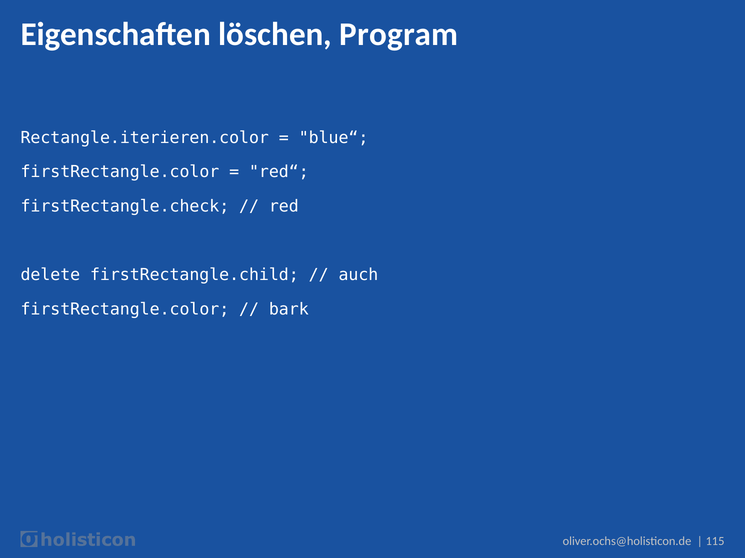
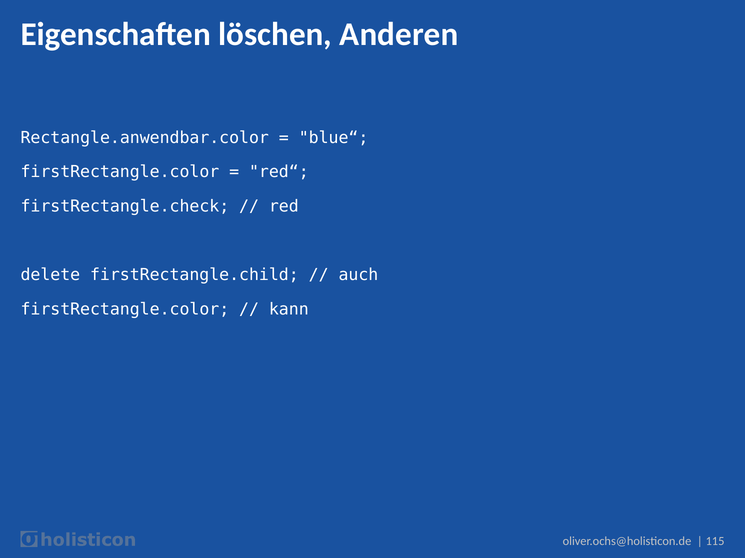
Program: Program -> Anderen
Rectangle.iterieren.color: Rectangle.iterieren.color -> Rectangle.anwendbar.color
bark: bark -> kann
